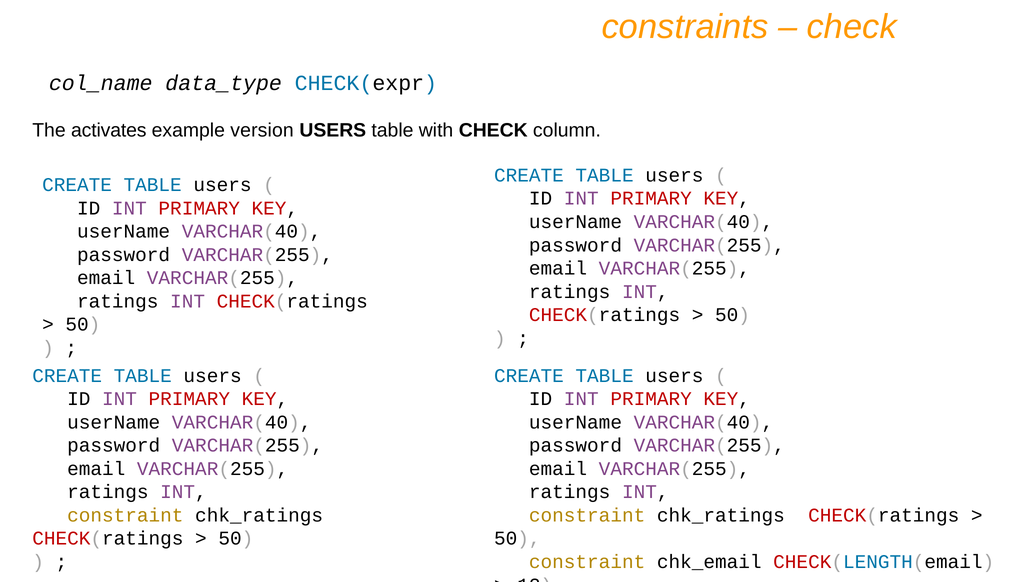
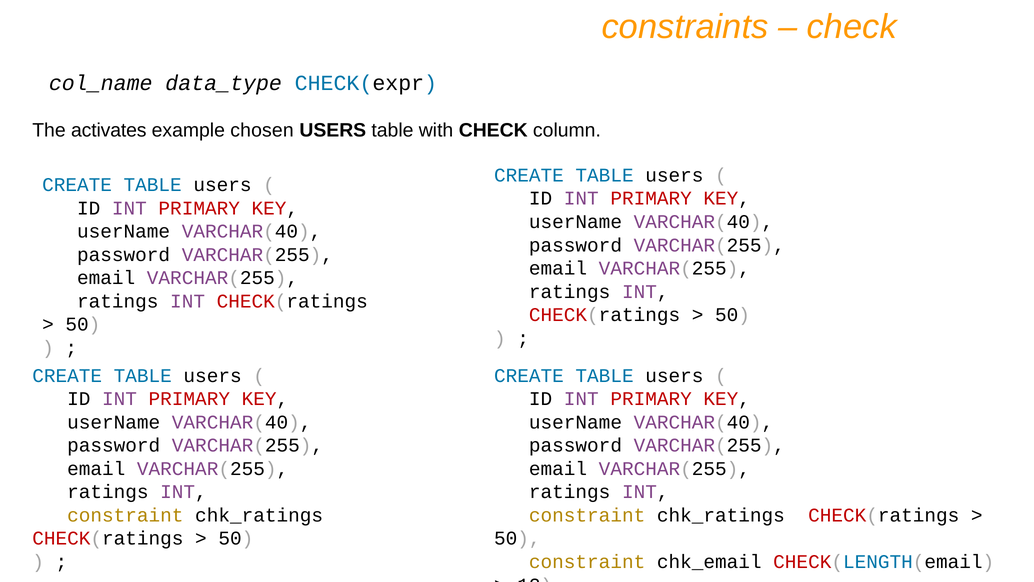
version: version -> chosen
